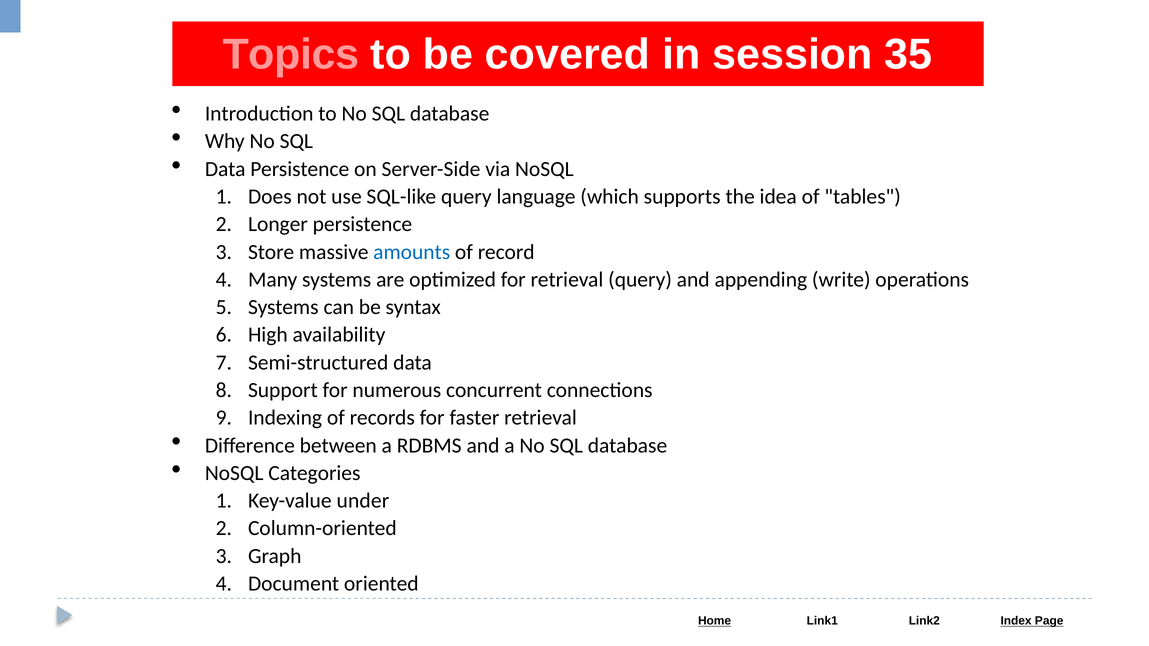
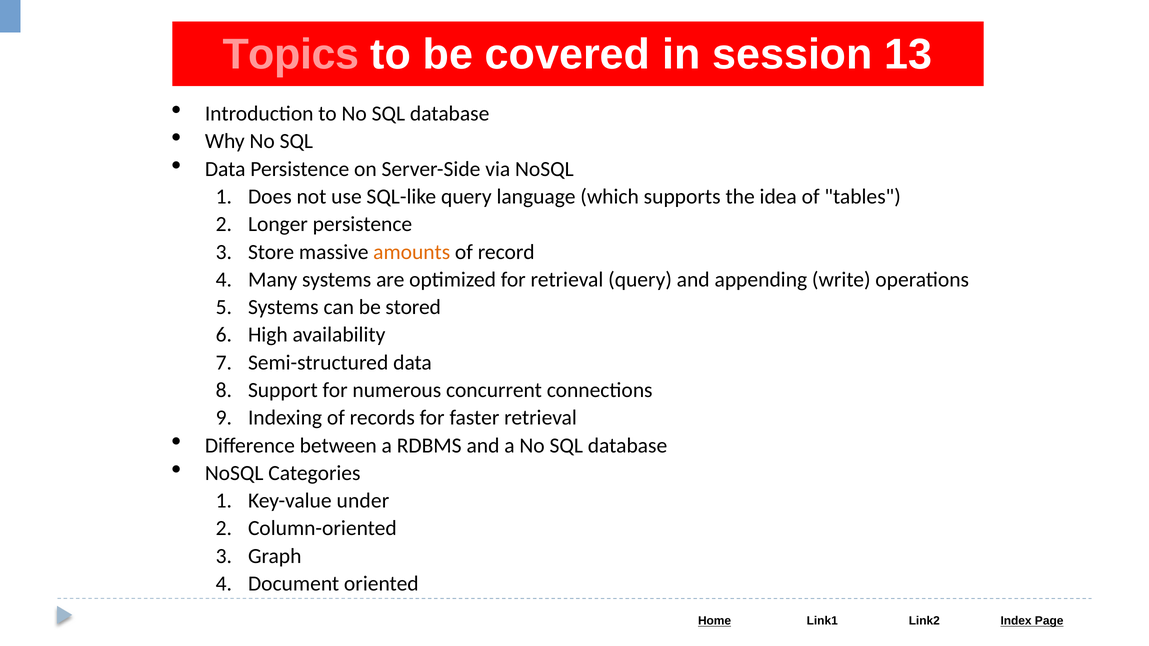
35: 35 -> 13
amounts colour: blue -> orange
syntax: syntax -> stored
